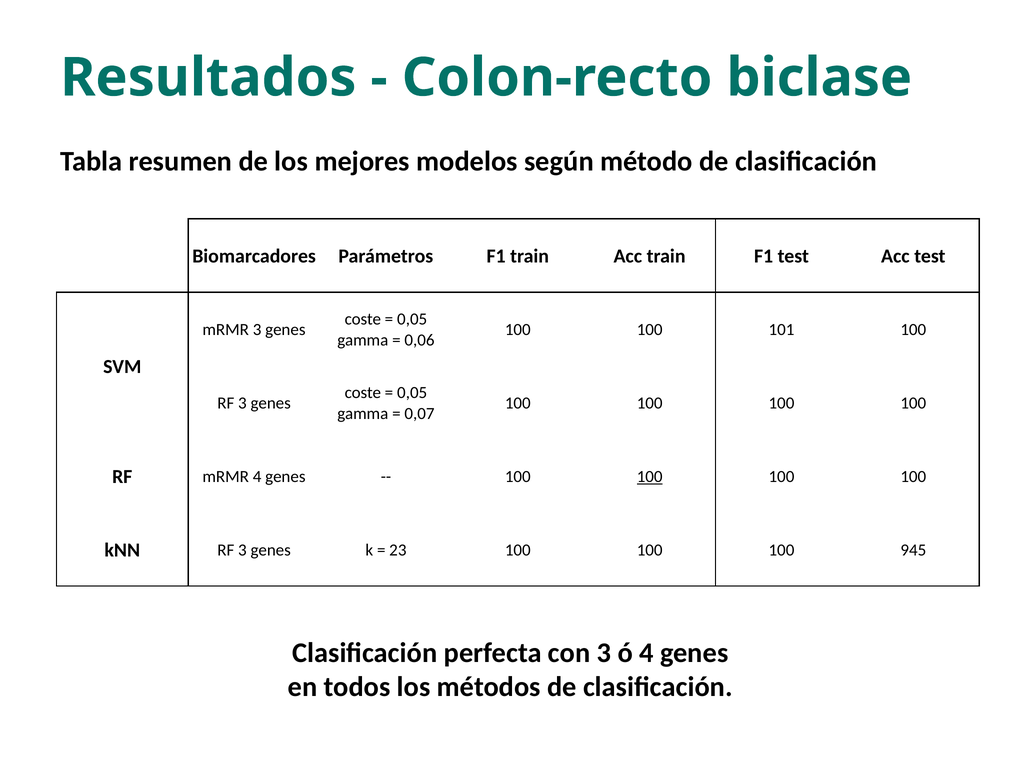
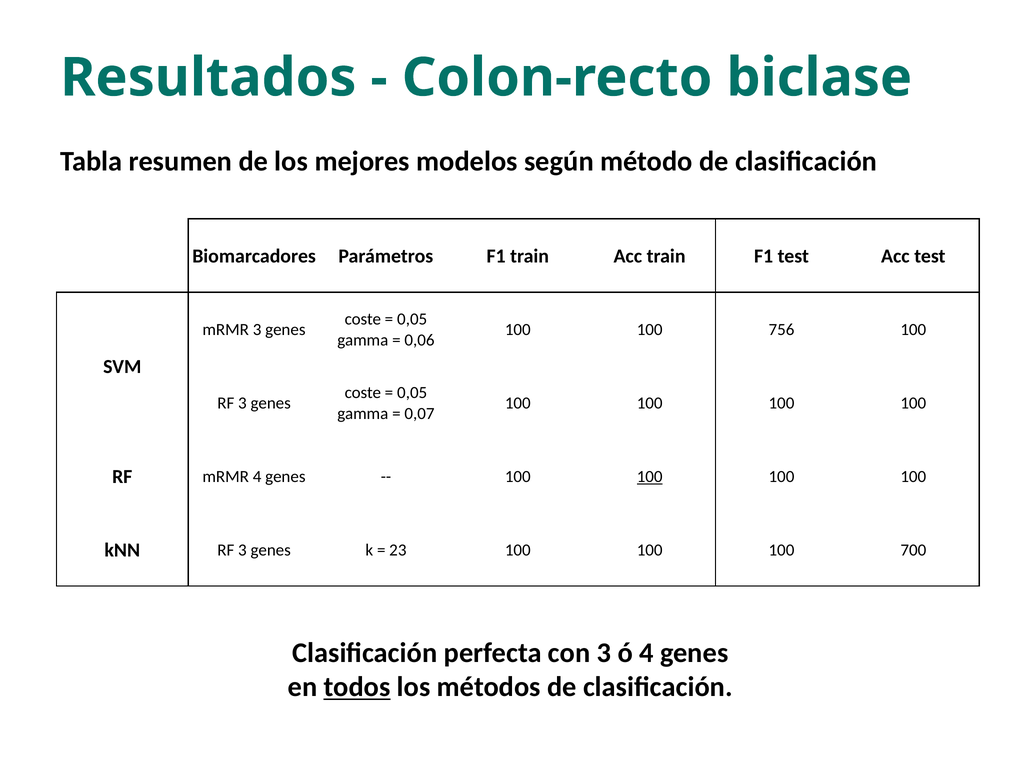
101: 101 -> 756
945: 945 -> 700
todos underline: none -> present
